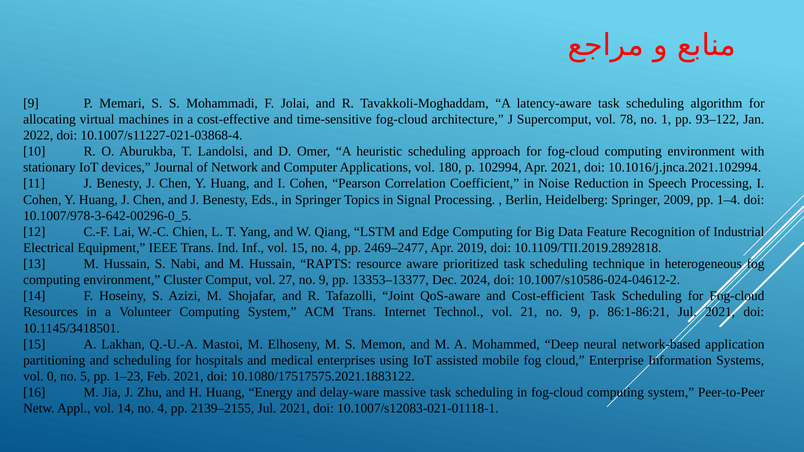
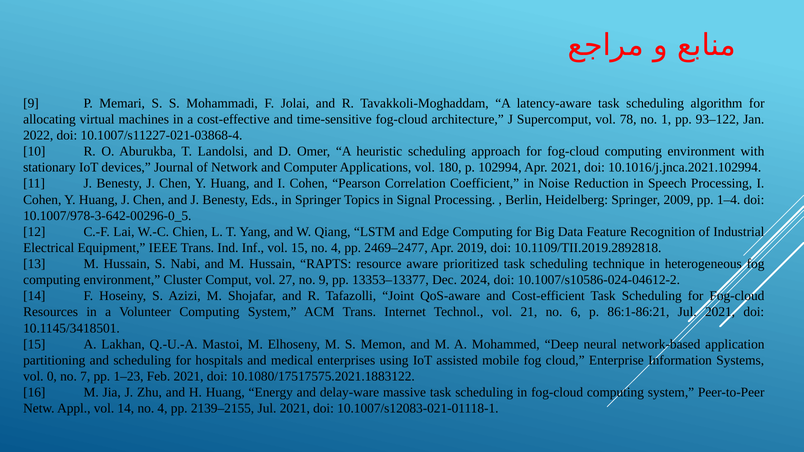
21 no 9: 9 -> 6
5: 5 -> 7
